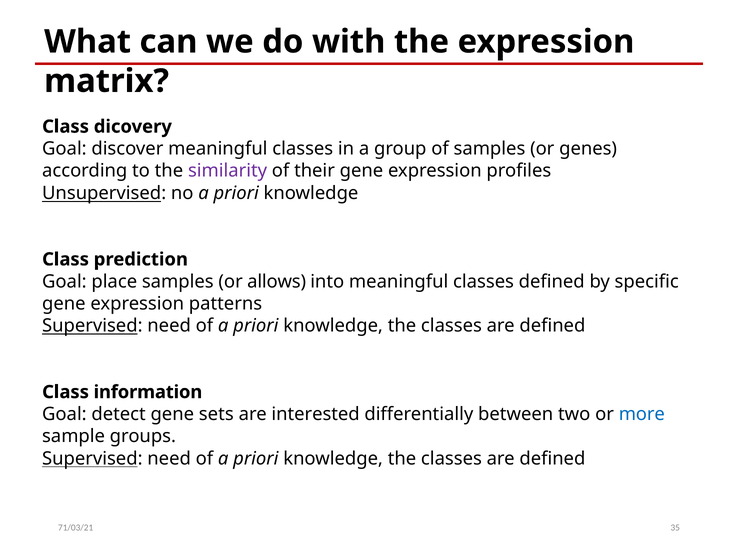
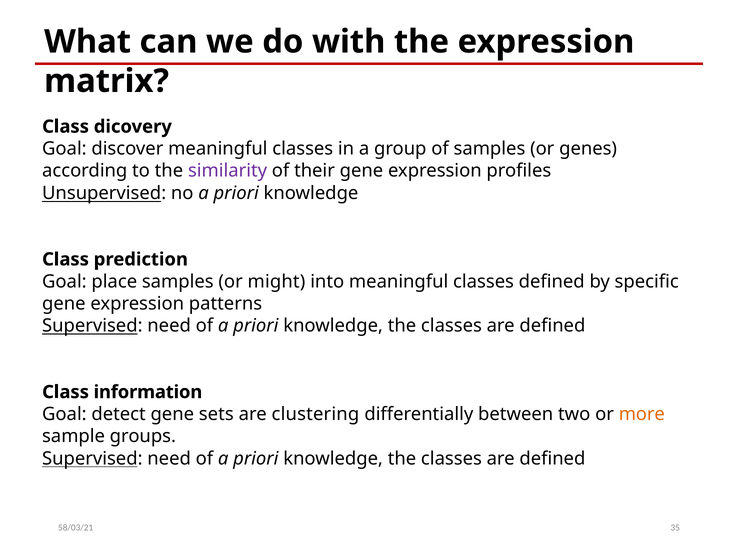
allows: allows -> might
interested: interested -> clustering
more colour: blue -> orange
71/03/21: 71/03/21 -> 58/03/21
